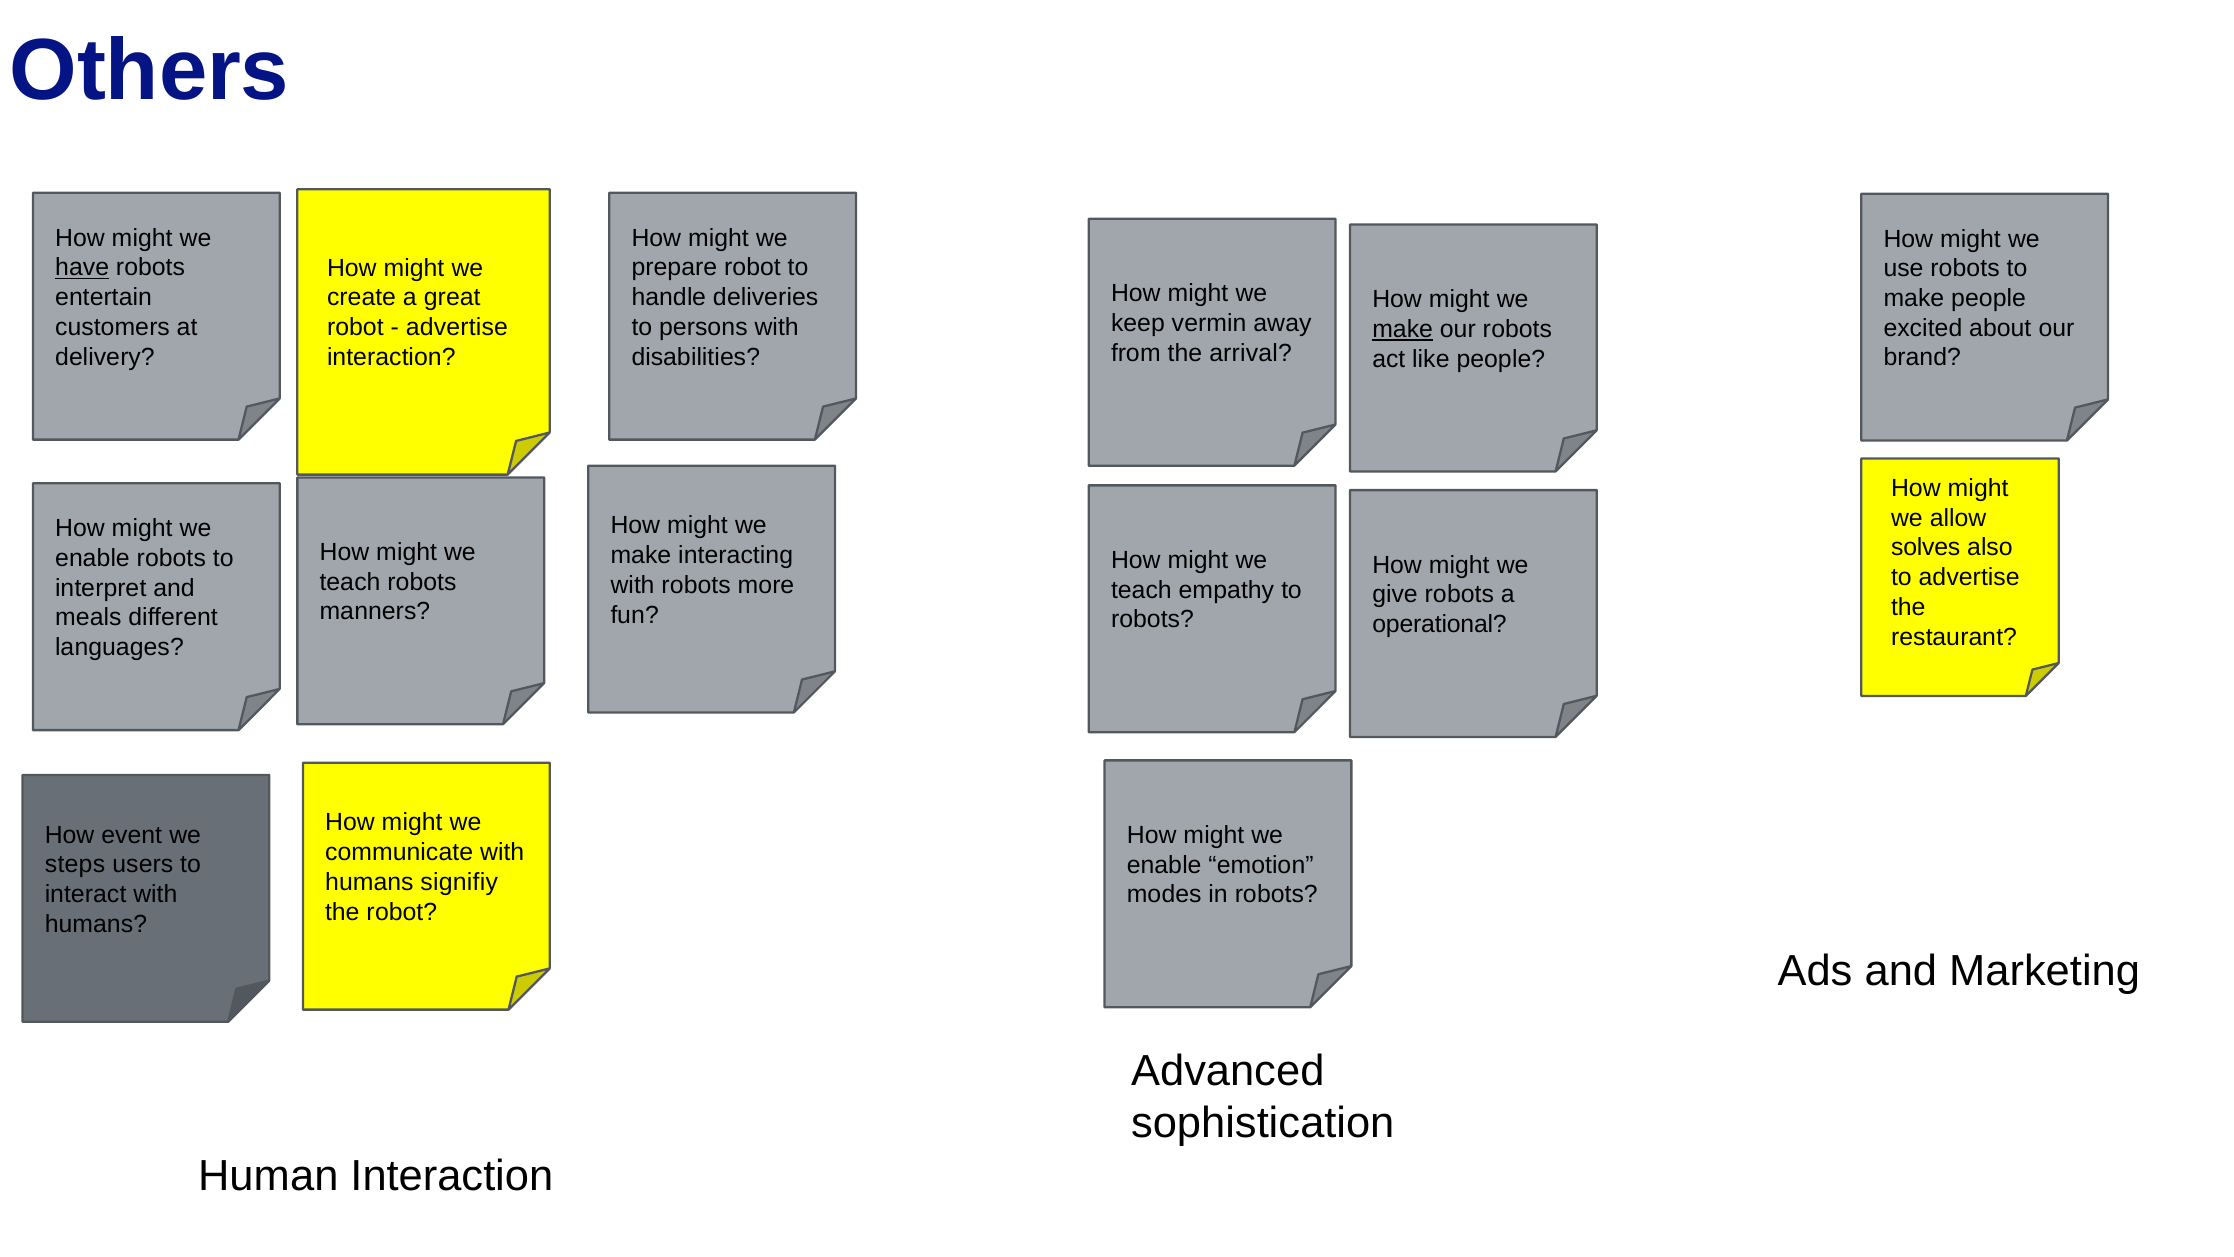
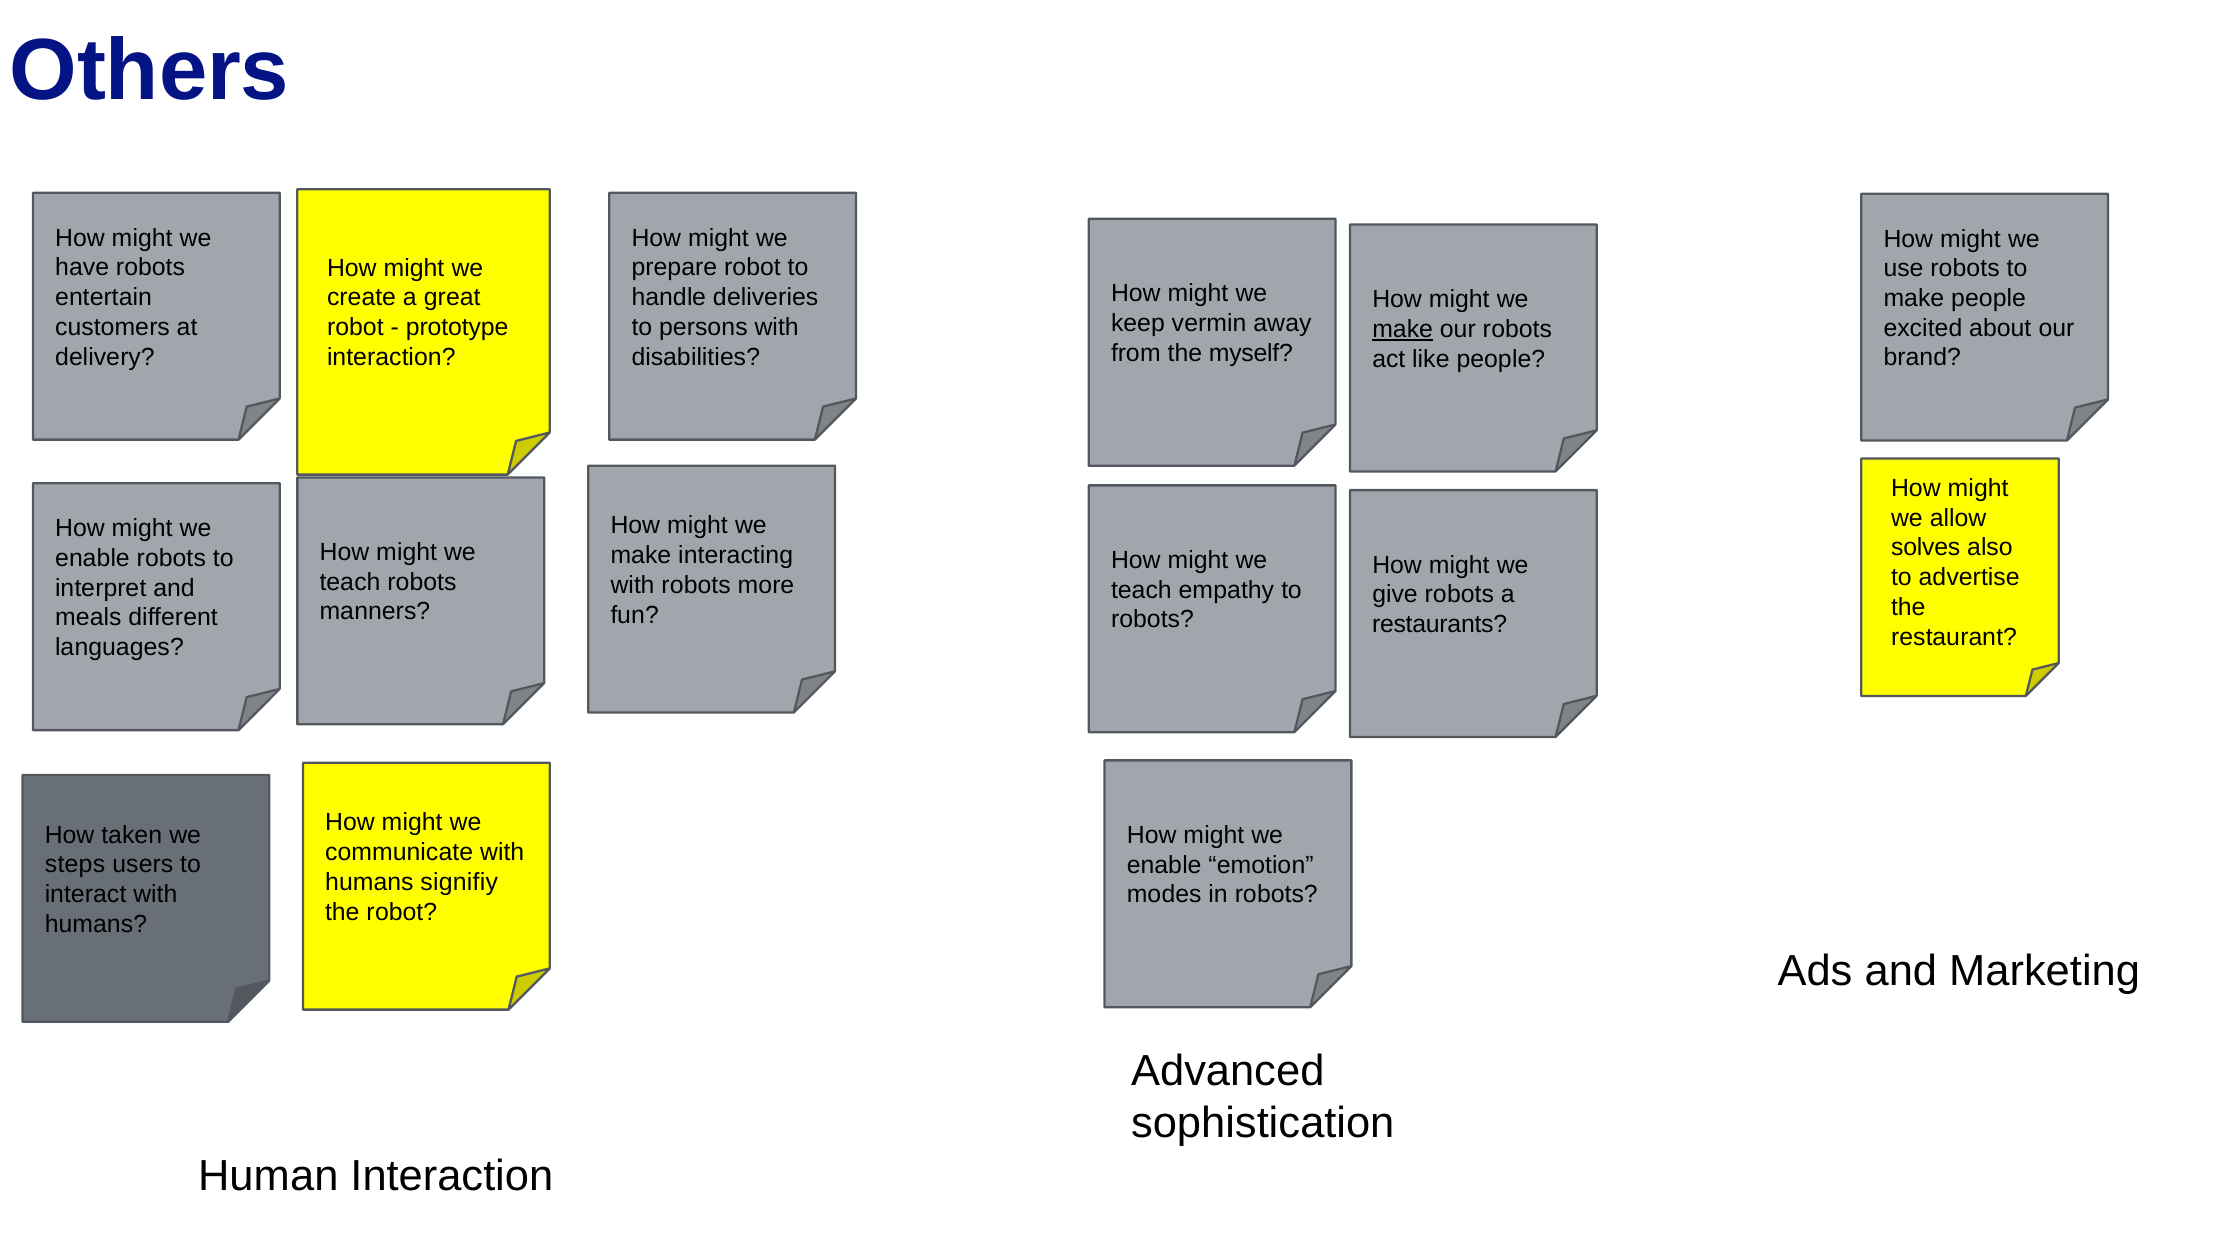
have underline: present -> none
advertise at (457, 327): advertise -> prototype
arrival: arrival -> myself
operational: operational -> restaurants
event: event -> taken
